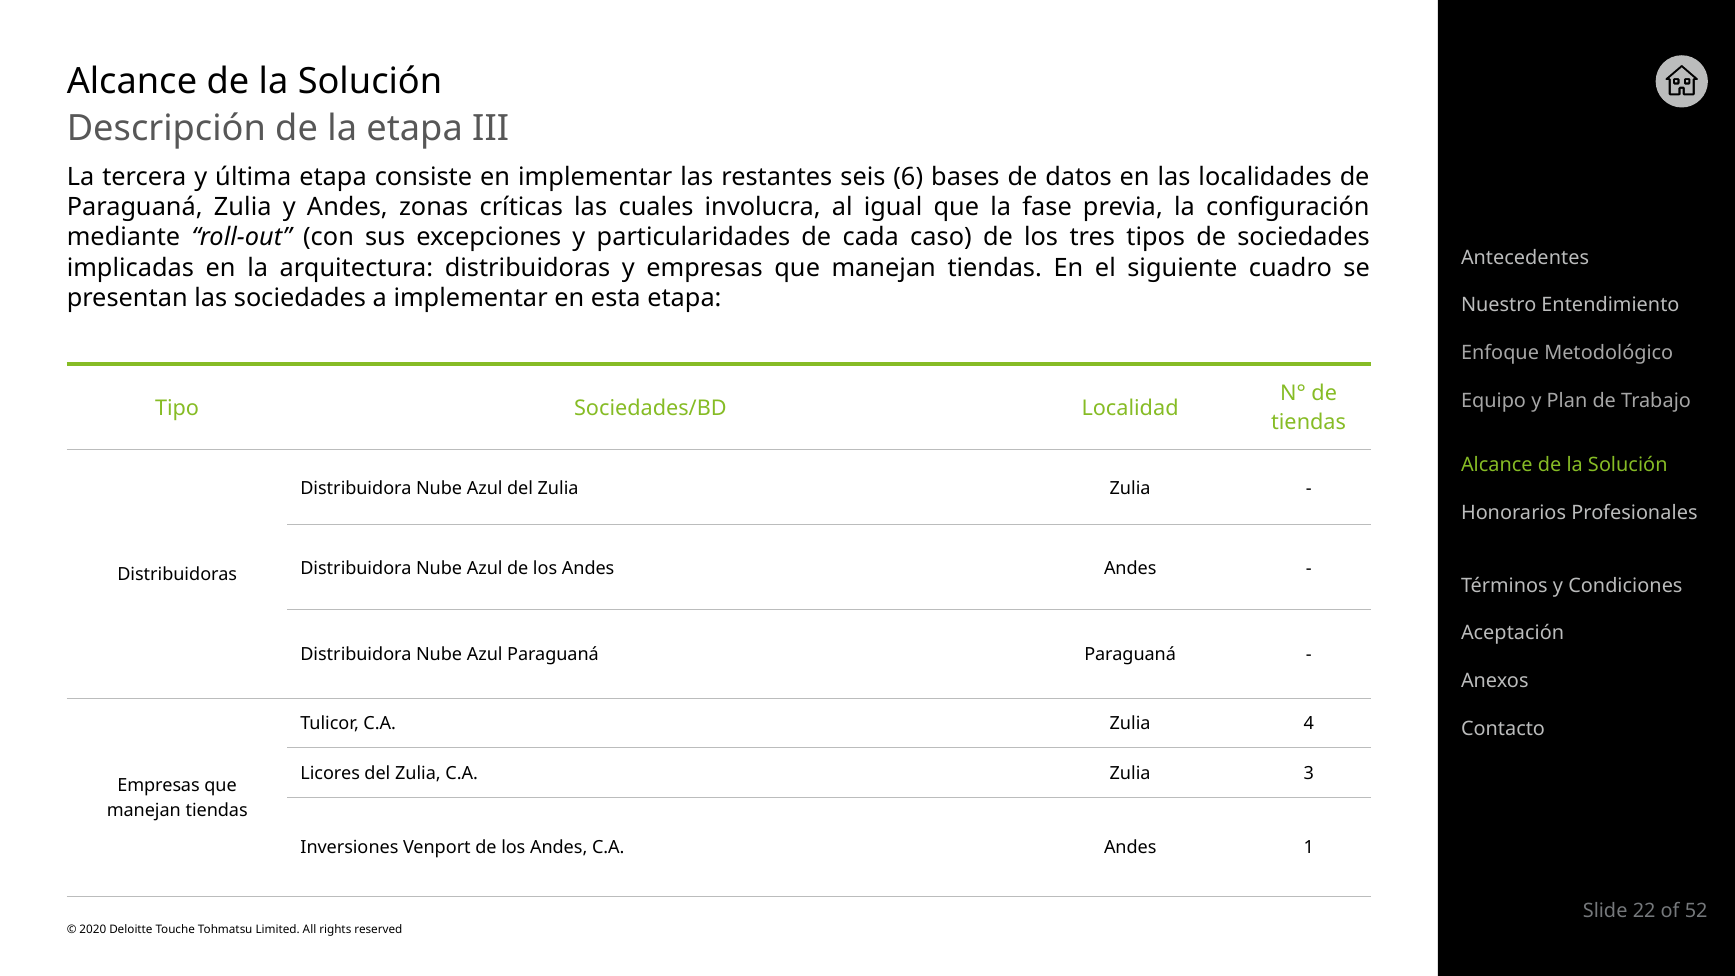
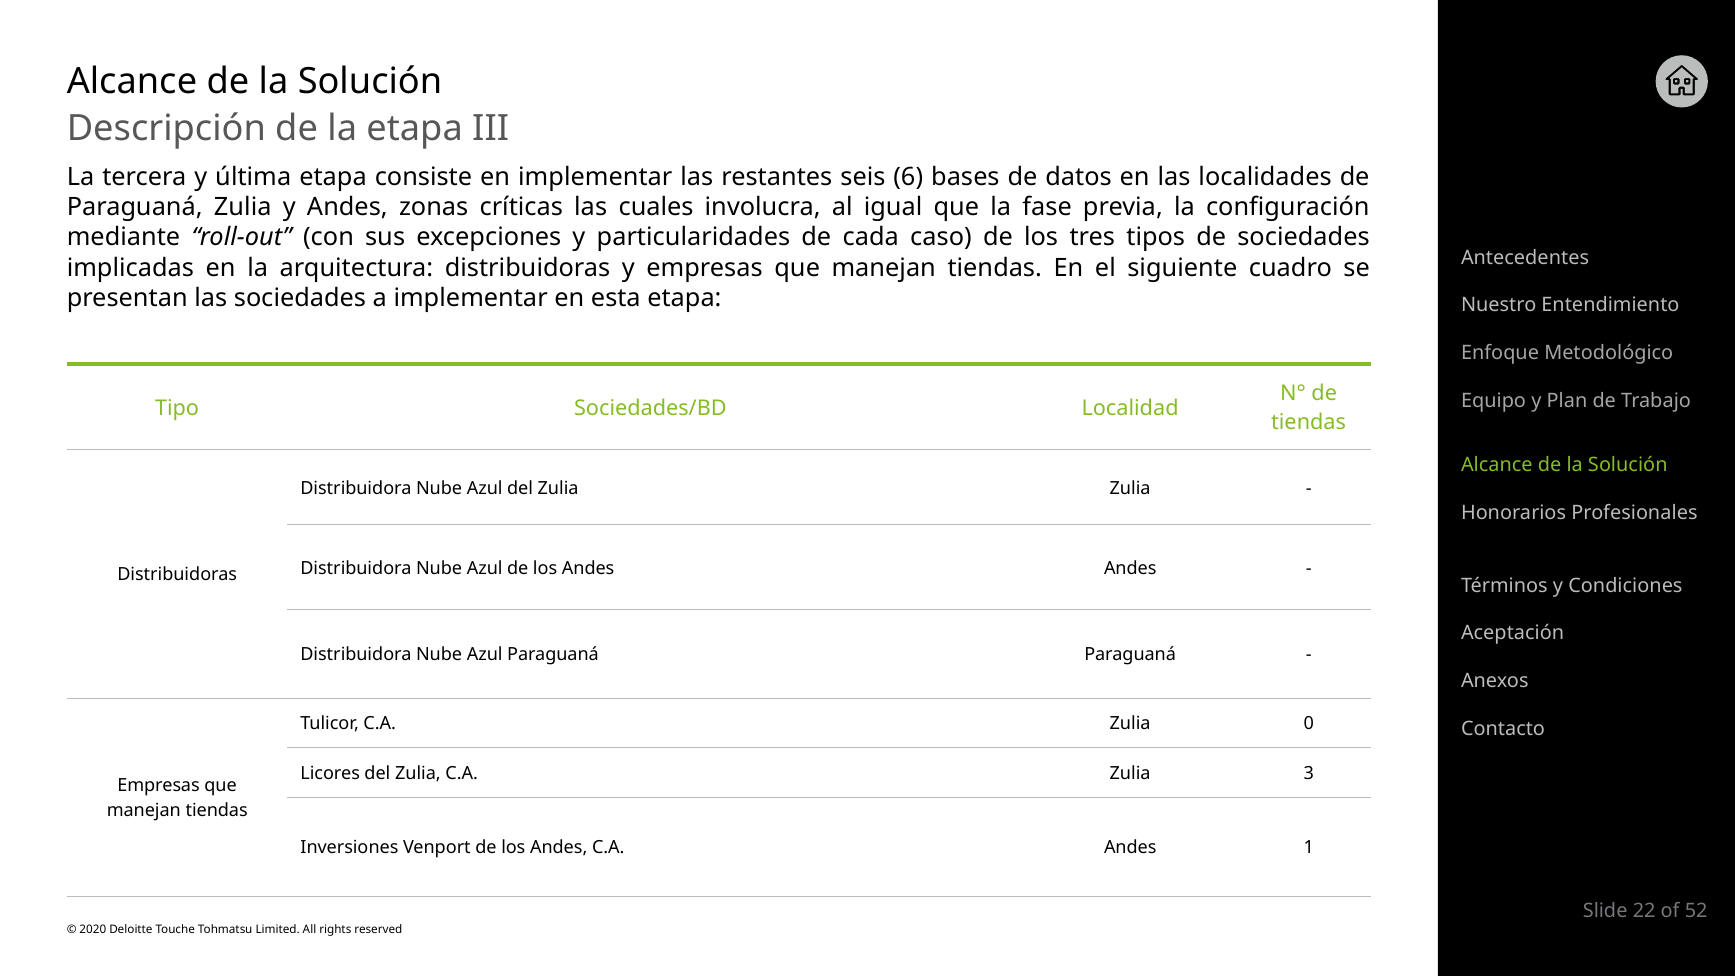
4: 4 -> 0
